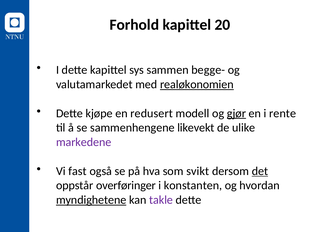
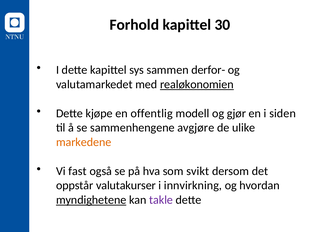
20: 20 -> 30
begge-: begge- -> derfor-
redusert: redusert -> offentlig
gjør underline: present -> none
rente: rente -> siden
likevekt: likevekt -> avgjøre
markedene colour: purple -> orange
det underline: present -> none
overføringer: overføringer -> valutakurser
konstanten: konstanten -> innvirkning
